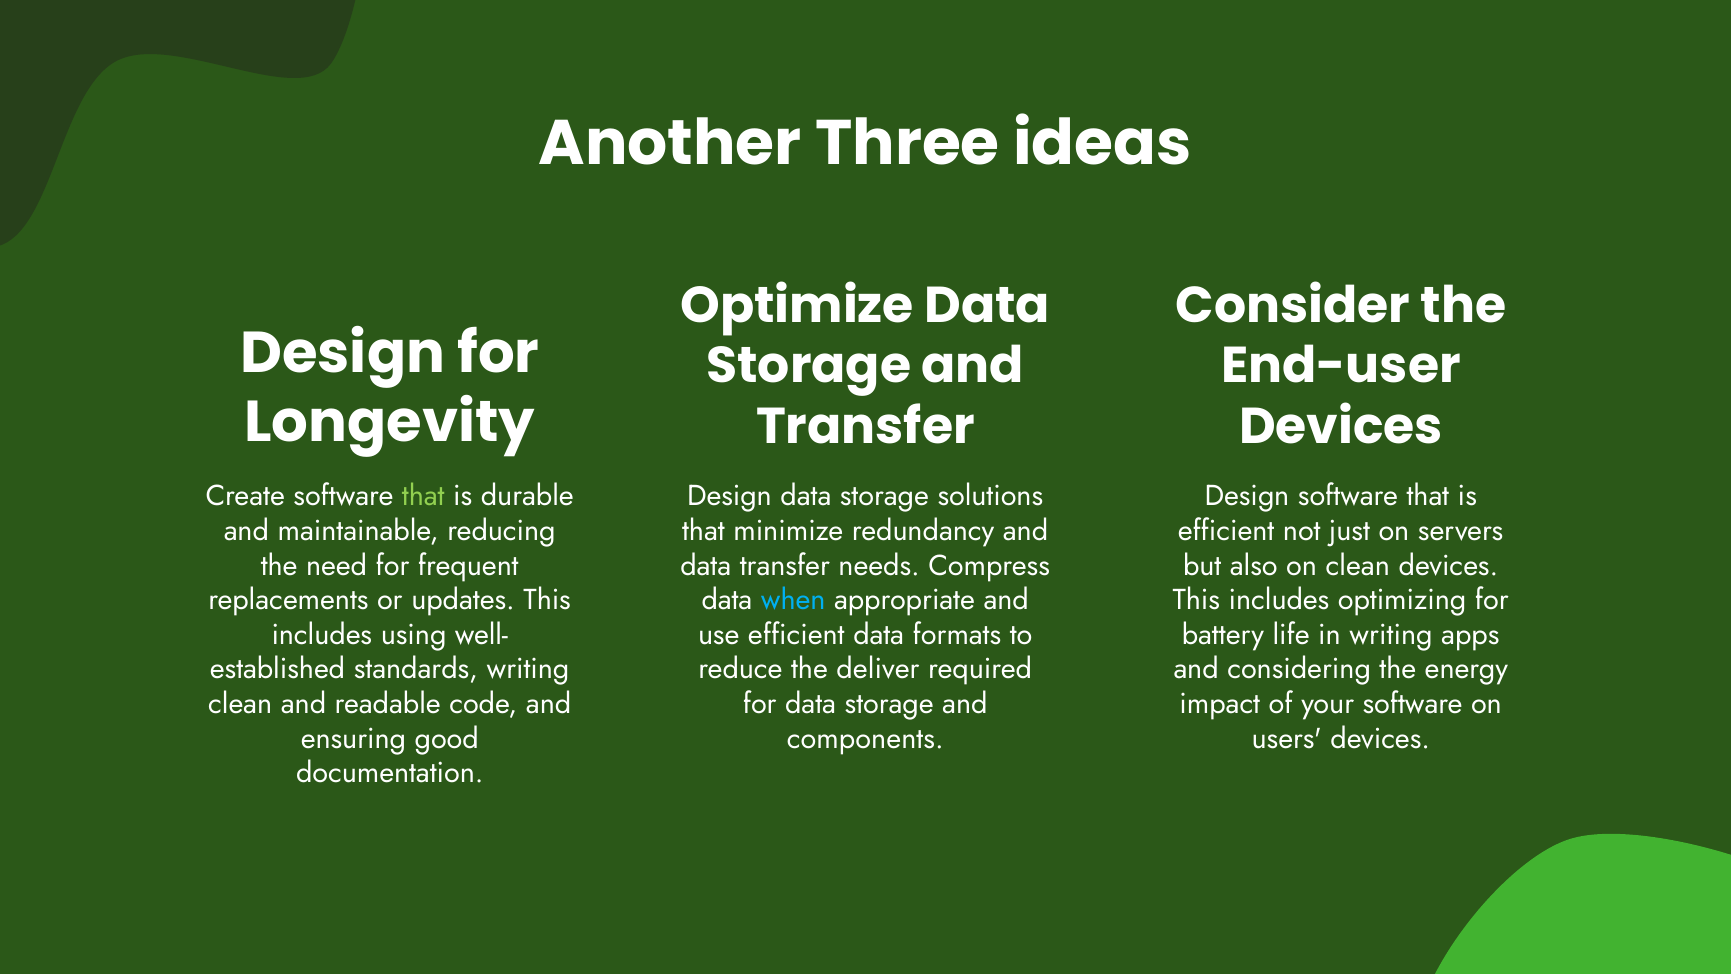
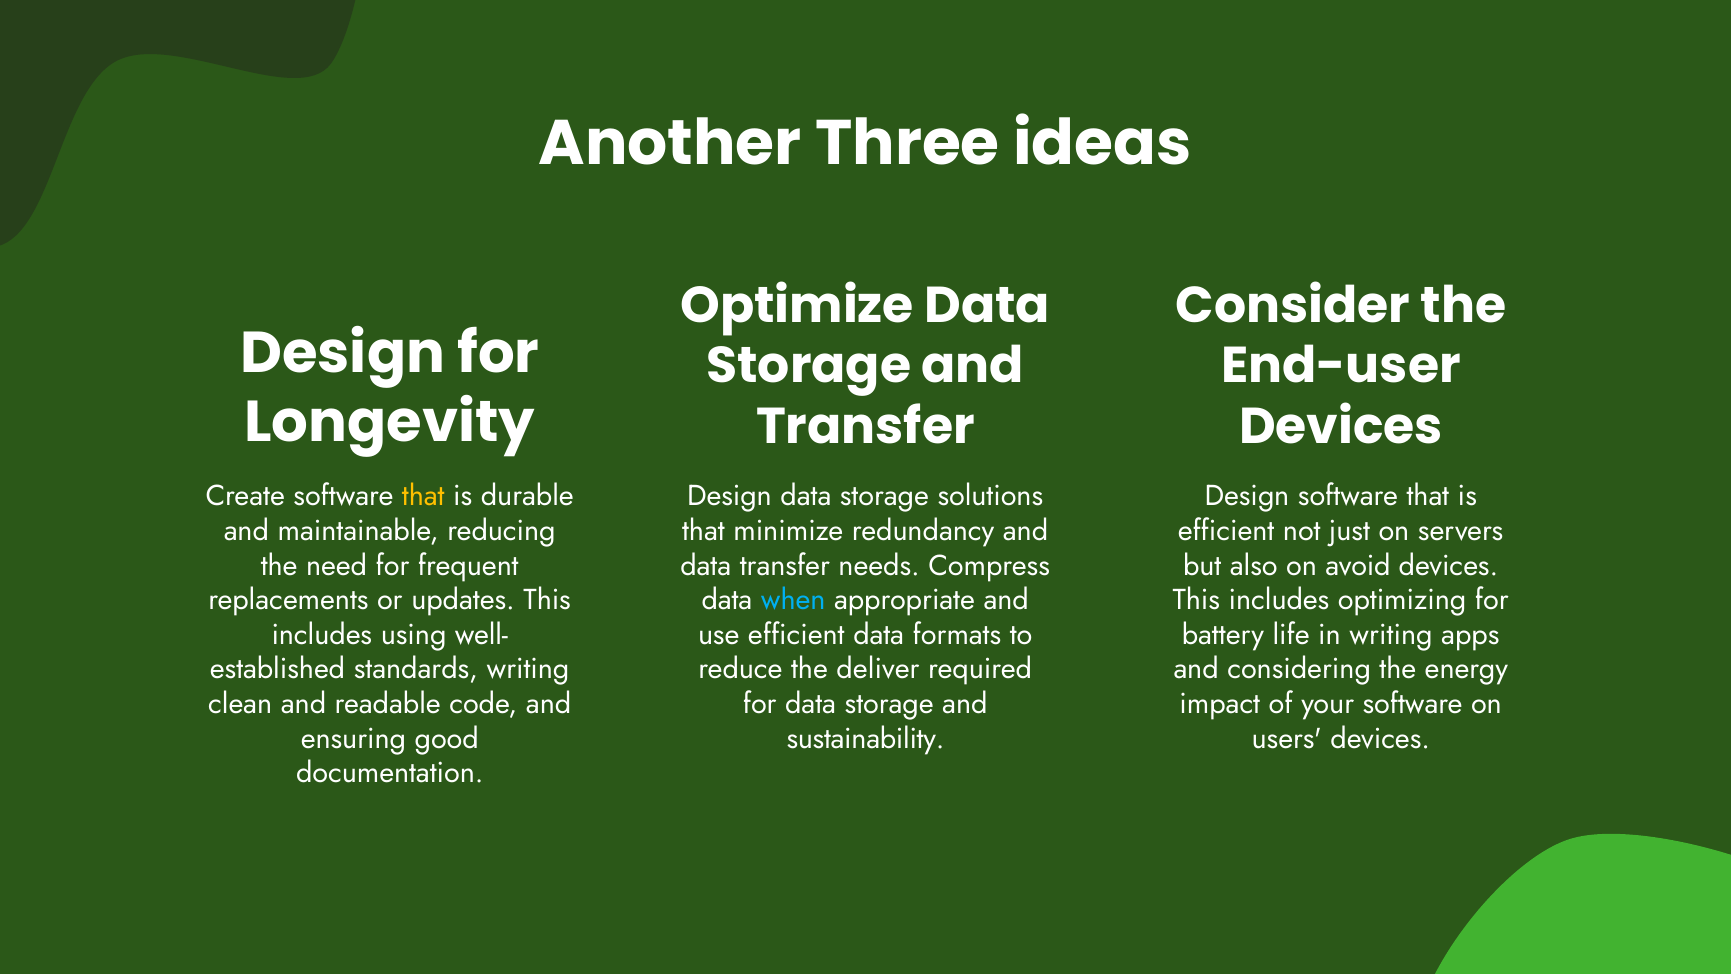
that at (423, 496) colour: light green -> yellow
on clean: clean -> avoid
components: components -> sustainability
